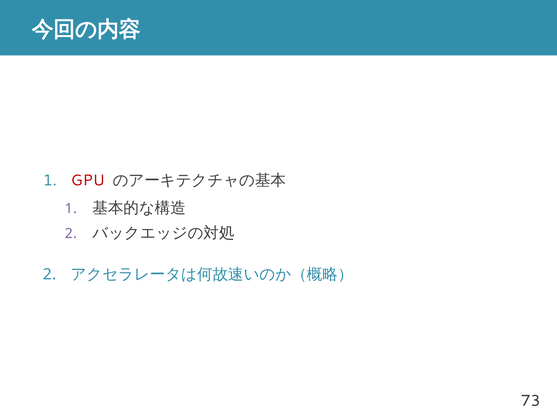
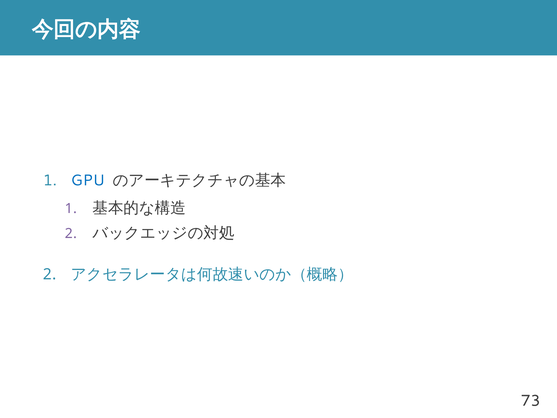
GPU colour: red -> blue
